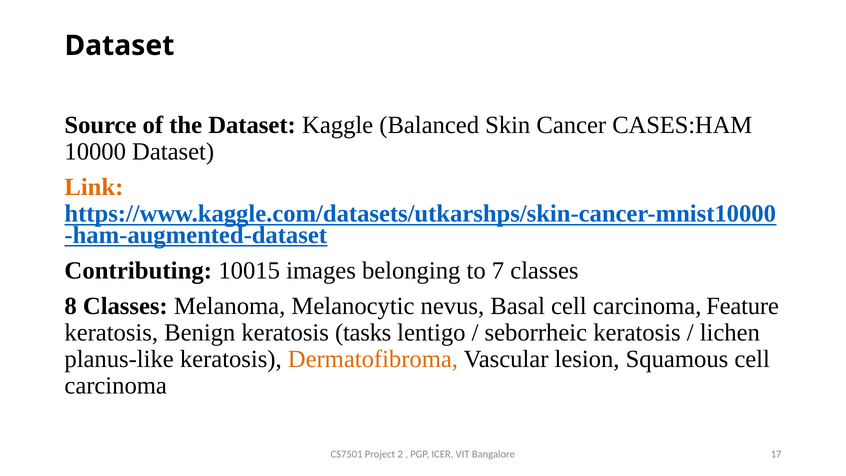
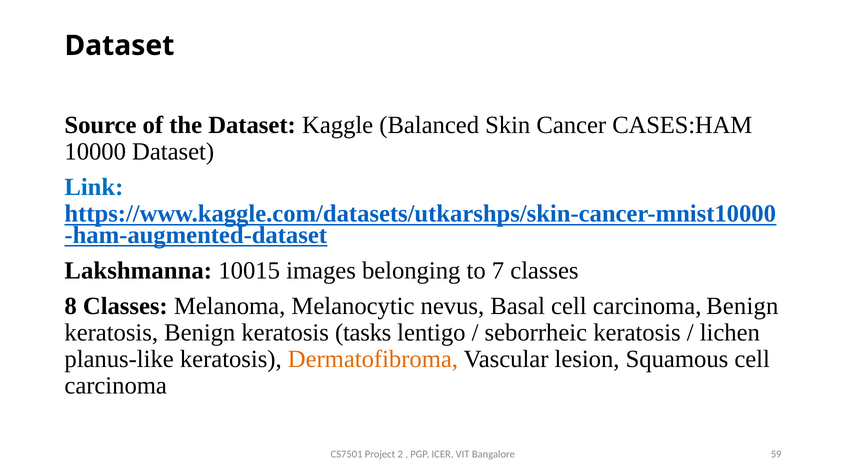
Link colour: orange -> blue
Contributing: Contributing -> Lakshmanna
carcinoma Feature: Feature -> Benign
17: 17 -> 59
